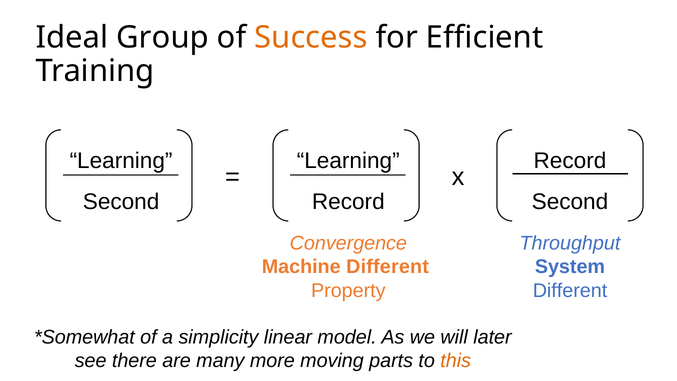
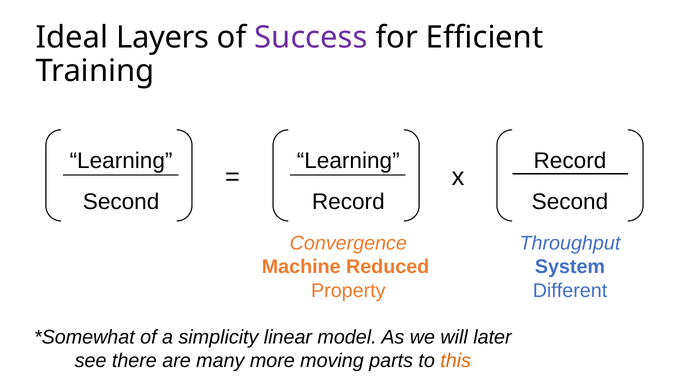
Group: Group -> Layers
Success colour: orange -> purple
Machine Different: Different -> Reduced
